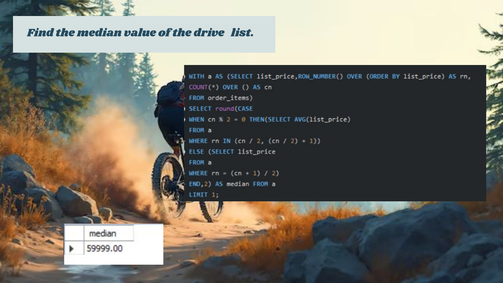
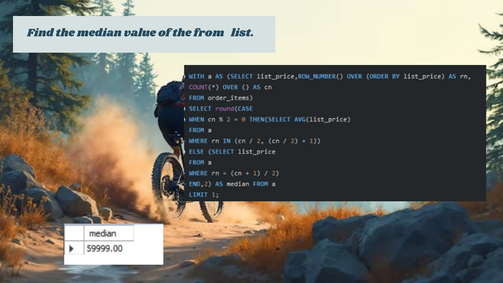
drive: drive -> from
